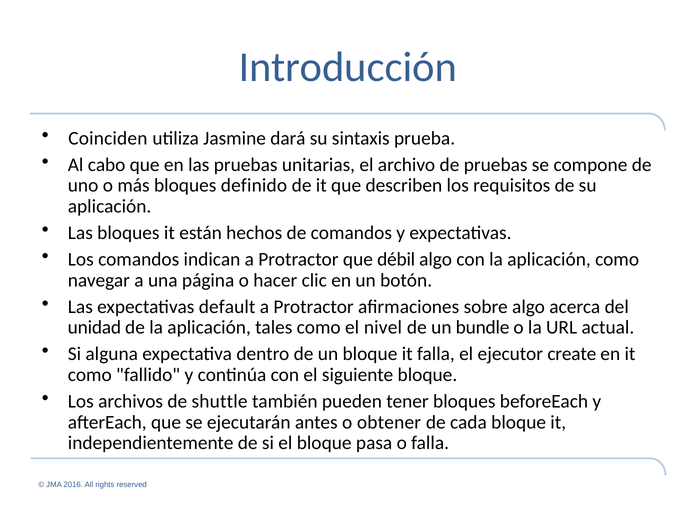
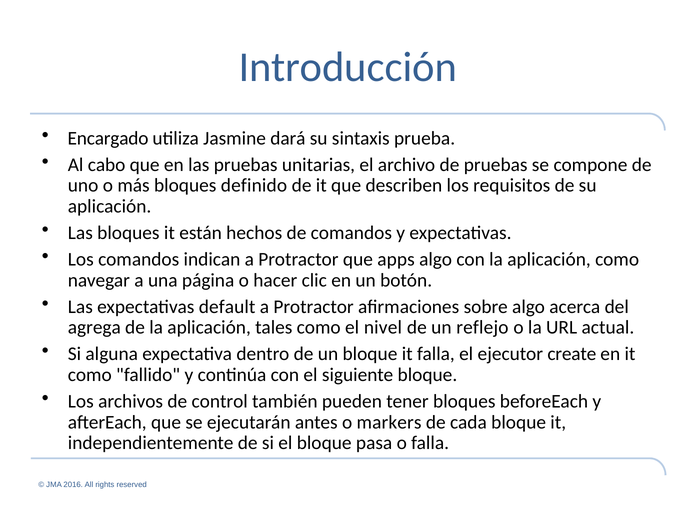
Coinciden: Coinciden -> Encargado
débil: débil -> apps
unidad: unidad -> agrega
bundle: bundle -> reflejo
shuttle: shuttle -> control
obtener: obtener -> markers
